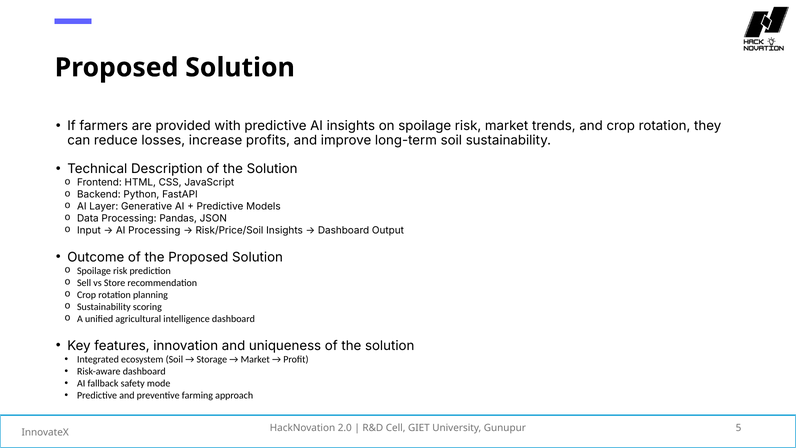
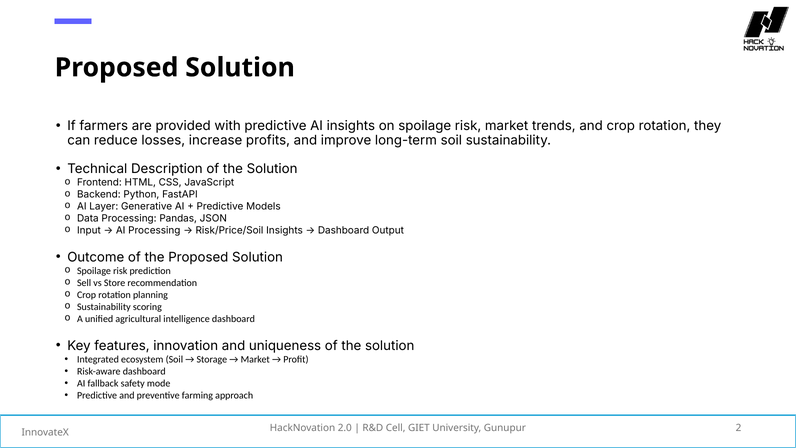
5: 5 -> 2
